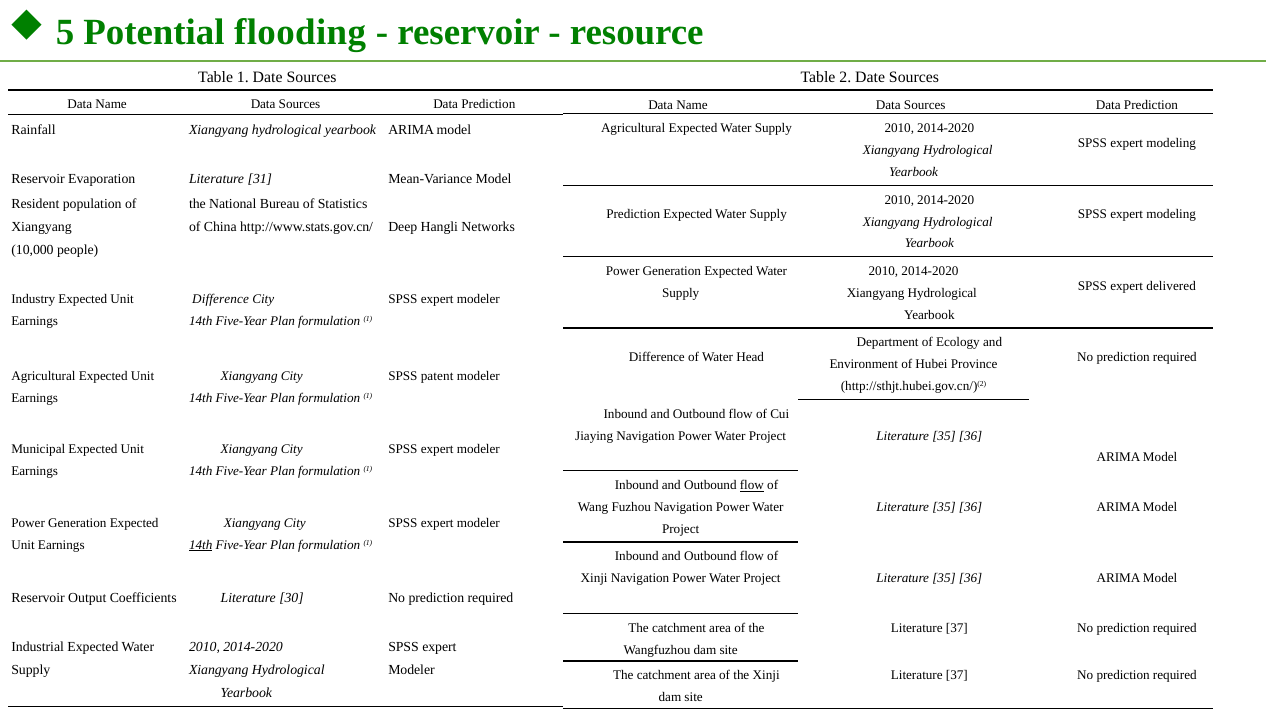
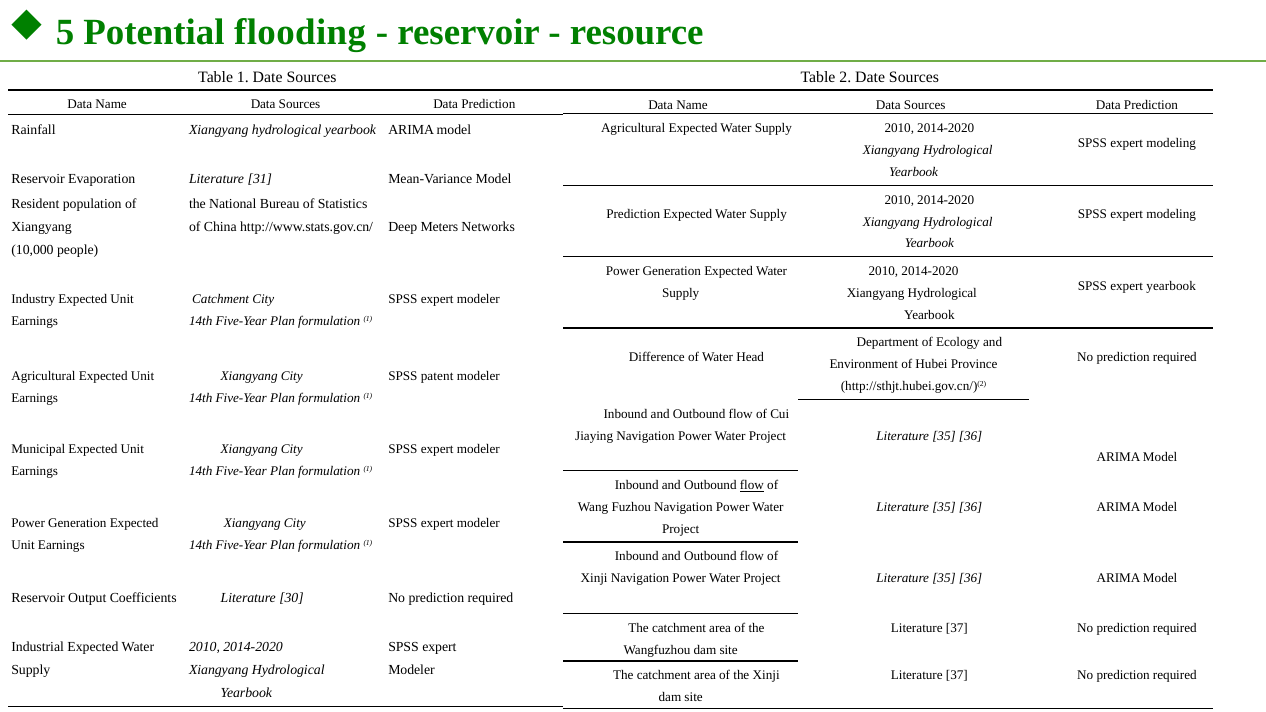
Hangli: Hangli -> Meters
expert delivered: delivered -> yearbook
Difference at (221, 300): Difference -> Catchment
14th at (201, 545) underline: present -> none
